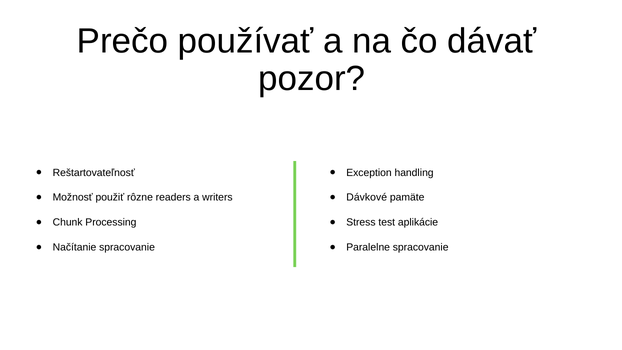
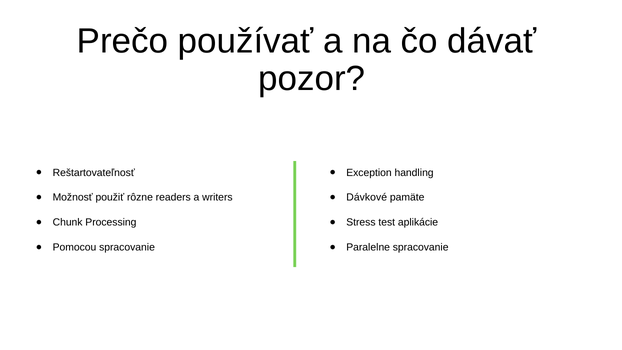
Načítanie: Načítanie -> Pomocou
